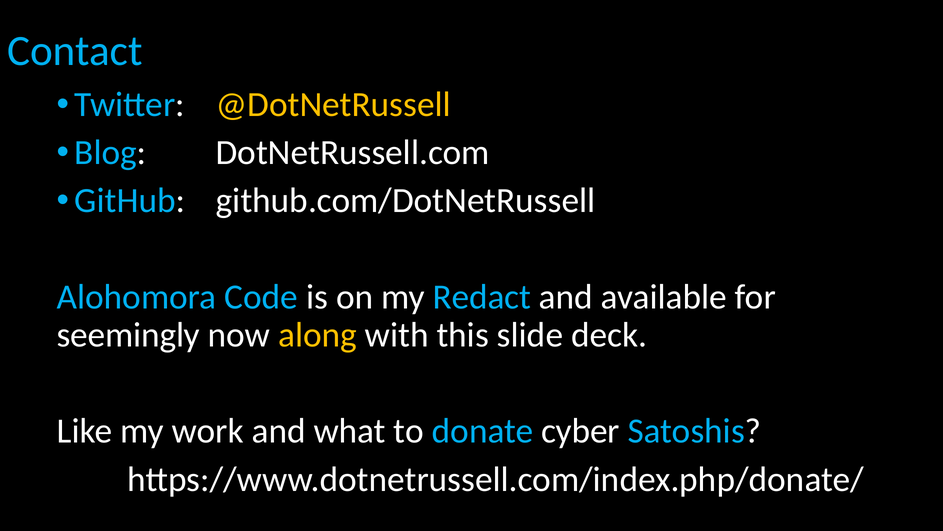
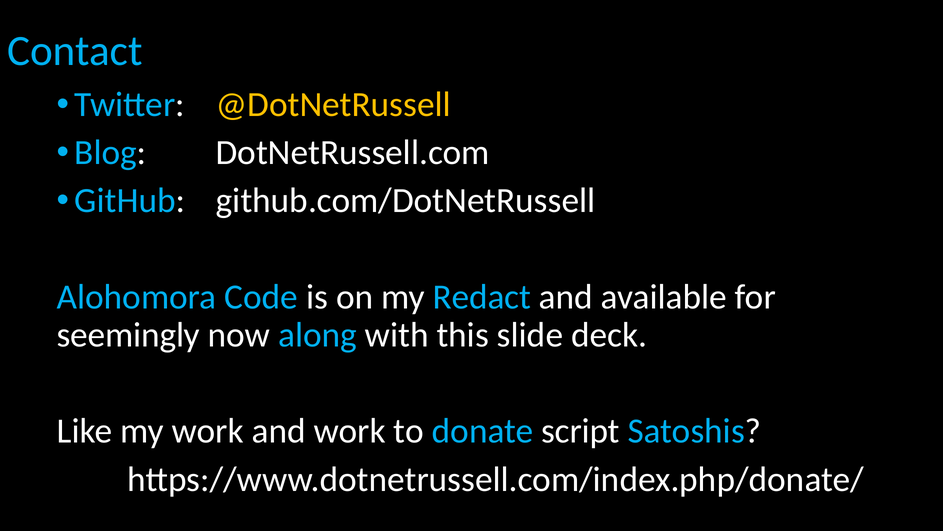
along colour: yellow -> light blue
and what: what -> work
cyber: cyber -> script
